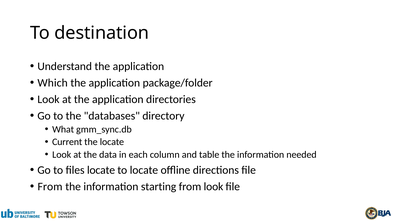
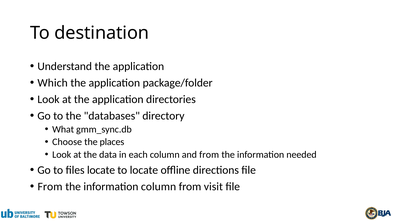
Current: Current -> Choose
the locate: locate -> places
and table: table -> from
information starting: starting -> column
from look: look -> visit
